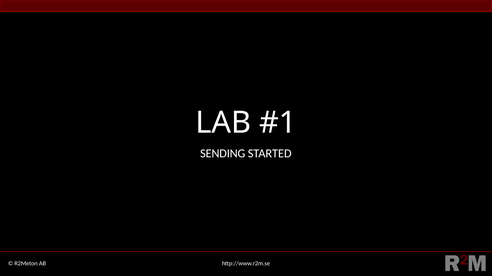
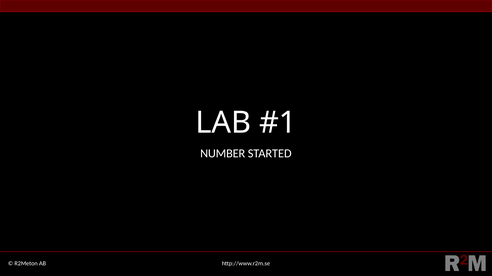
SENDING: SENDING -> NUMBER
